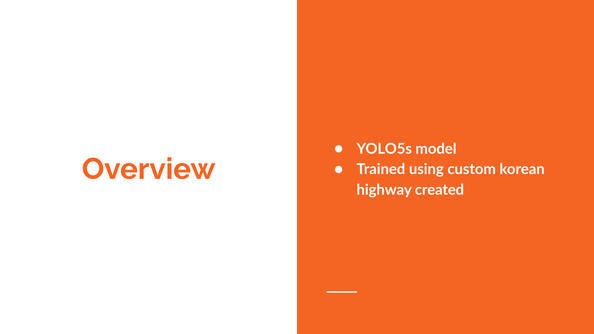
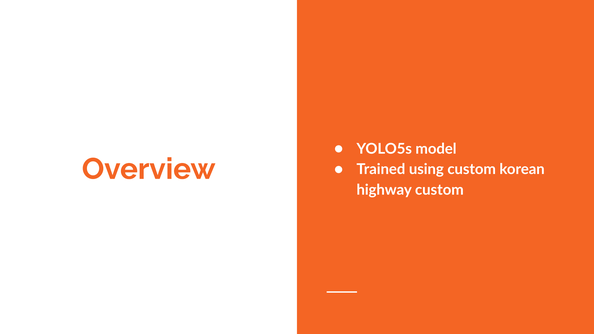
highway created: created -> custom
